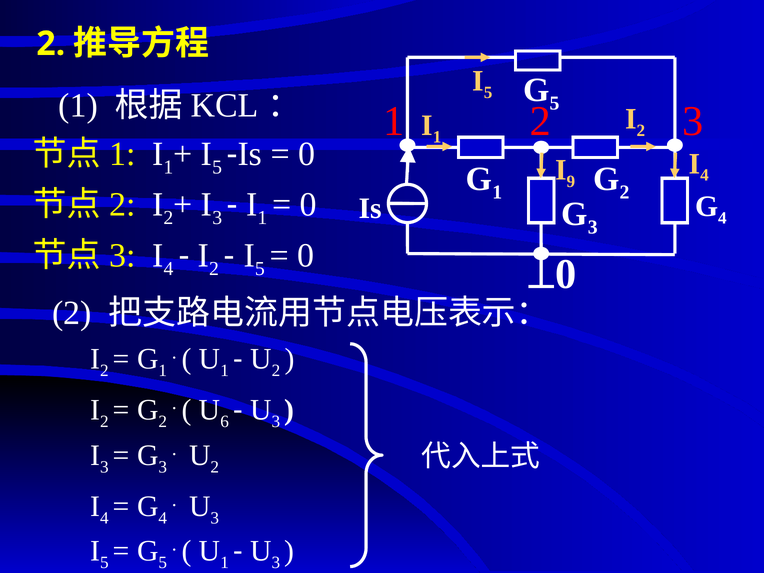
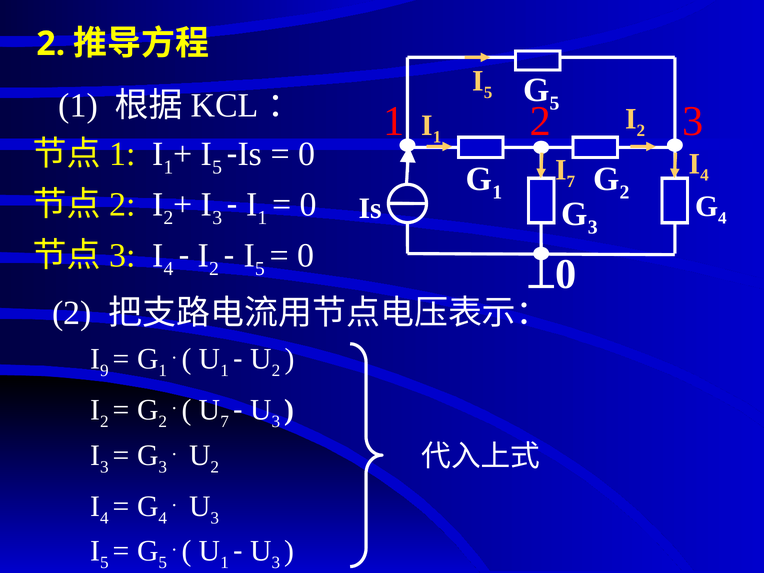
9 at (571, 182): 9 -> 7
2 at (104, 371): 2 -> 9
6 at (225, 421): 6 -> 7
